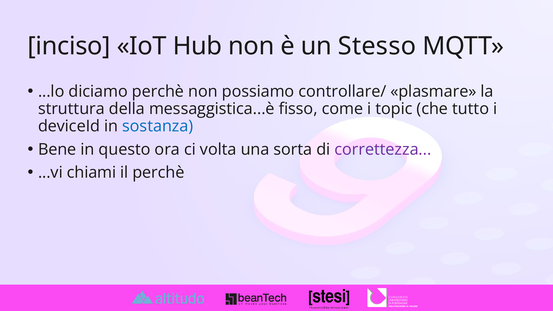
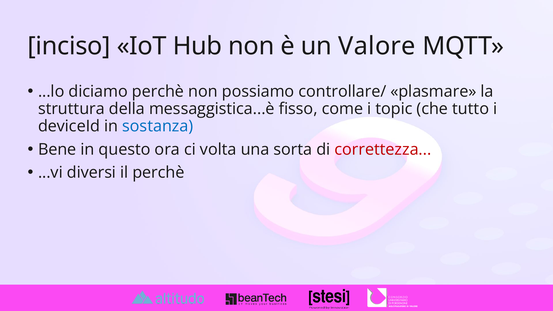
Stesso: Stesso -> Valore
correttezza colour: purple -> red
chiami: chiami -> diversi
